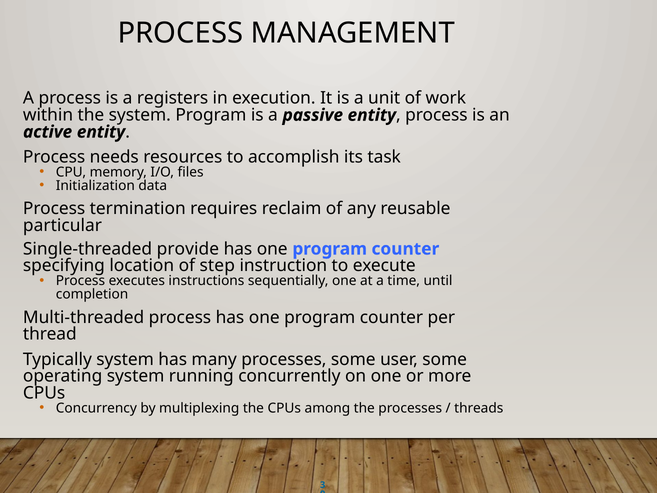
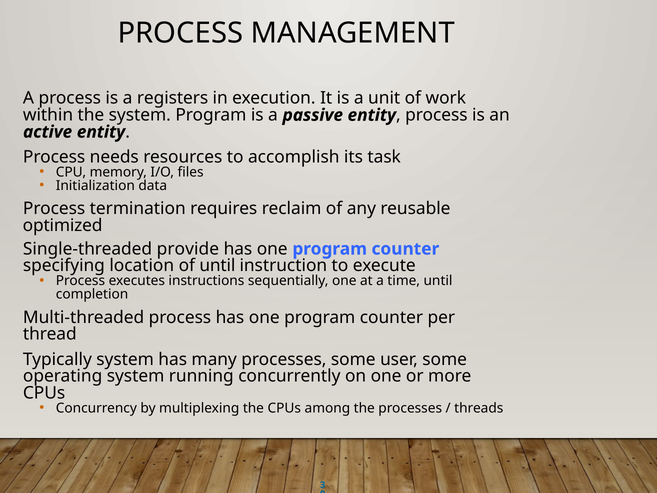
particular: particular -> optimized
of step: step -> until
